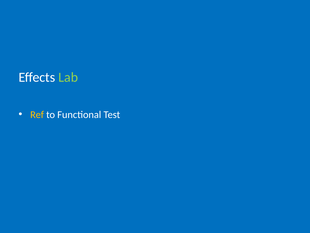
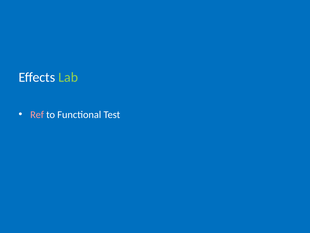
Ref colour: yellow -> pink
